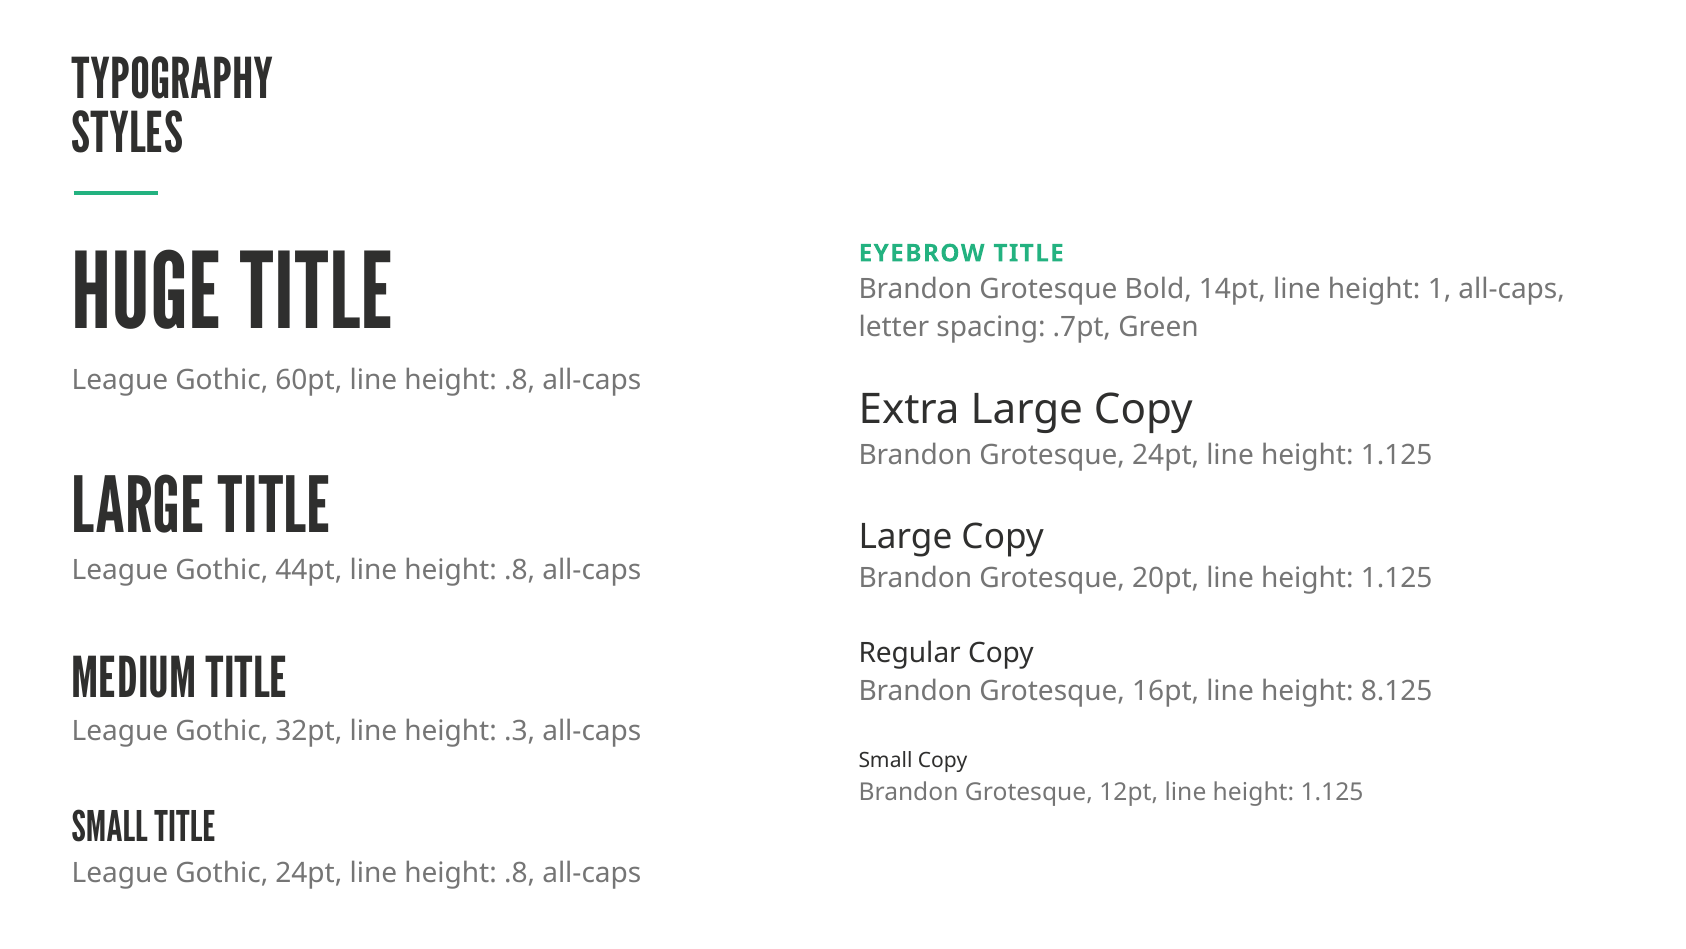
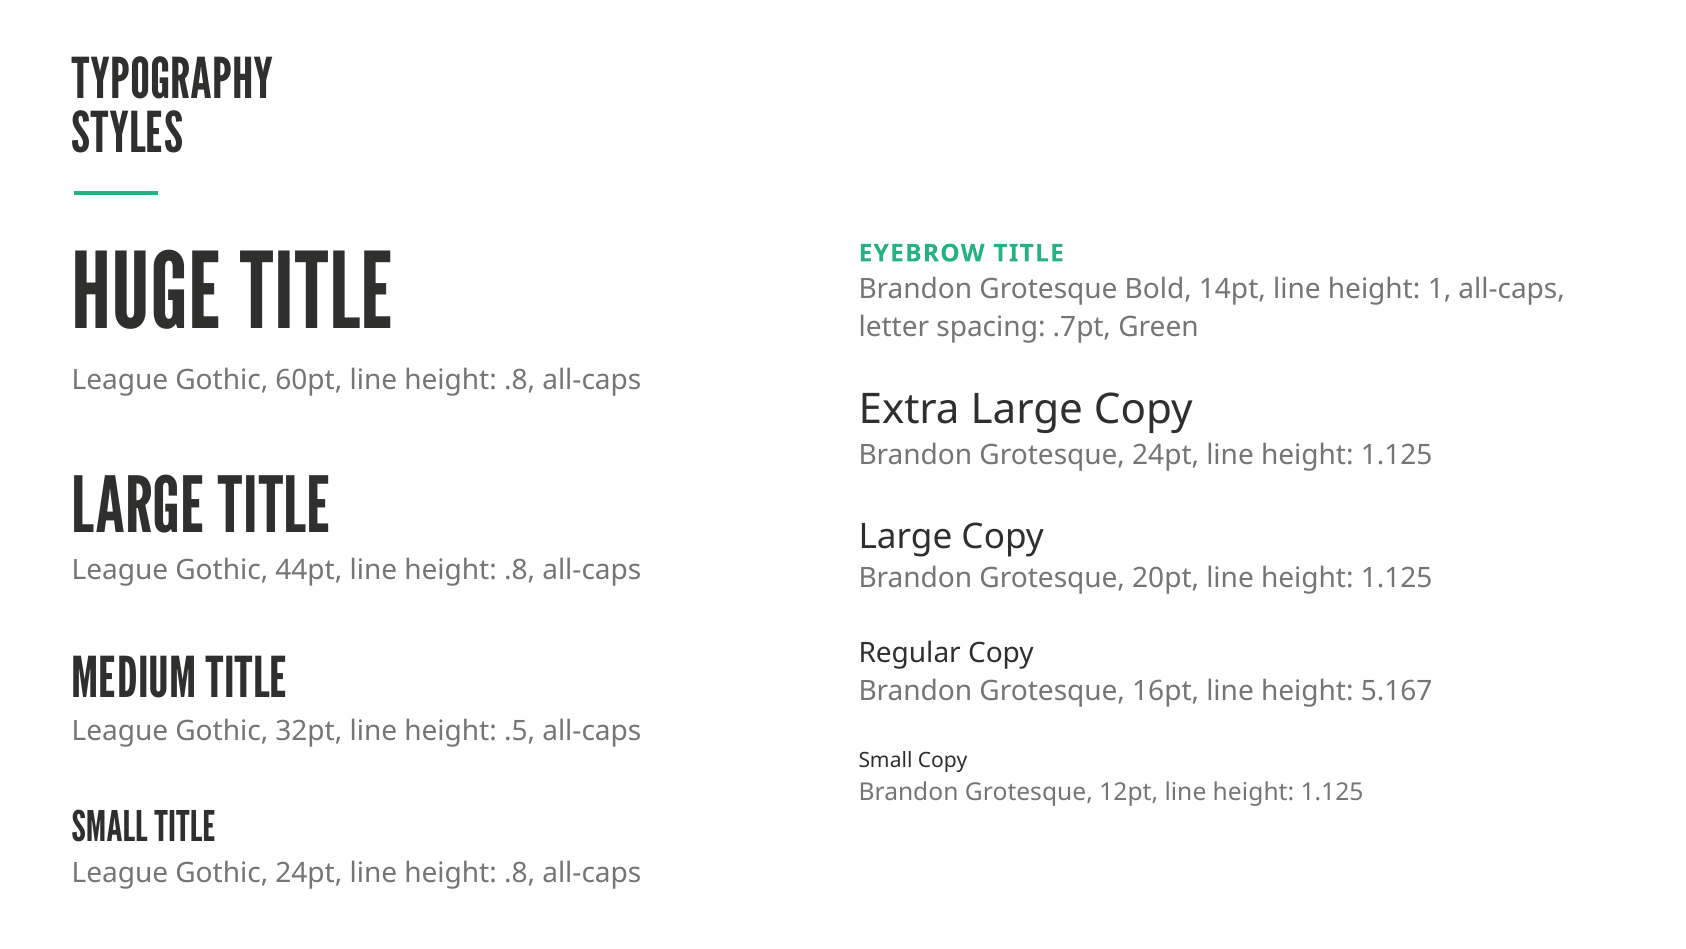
8.125: 8.125 -> 5.167
.3: .3 -> .5
